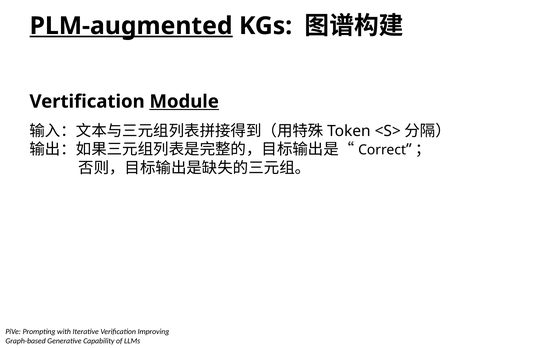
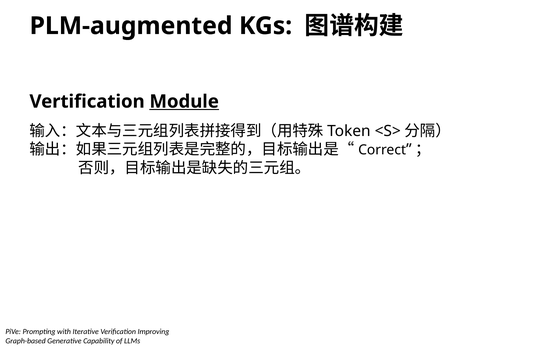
PLM-augmented underline: present -> none
